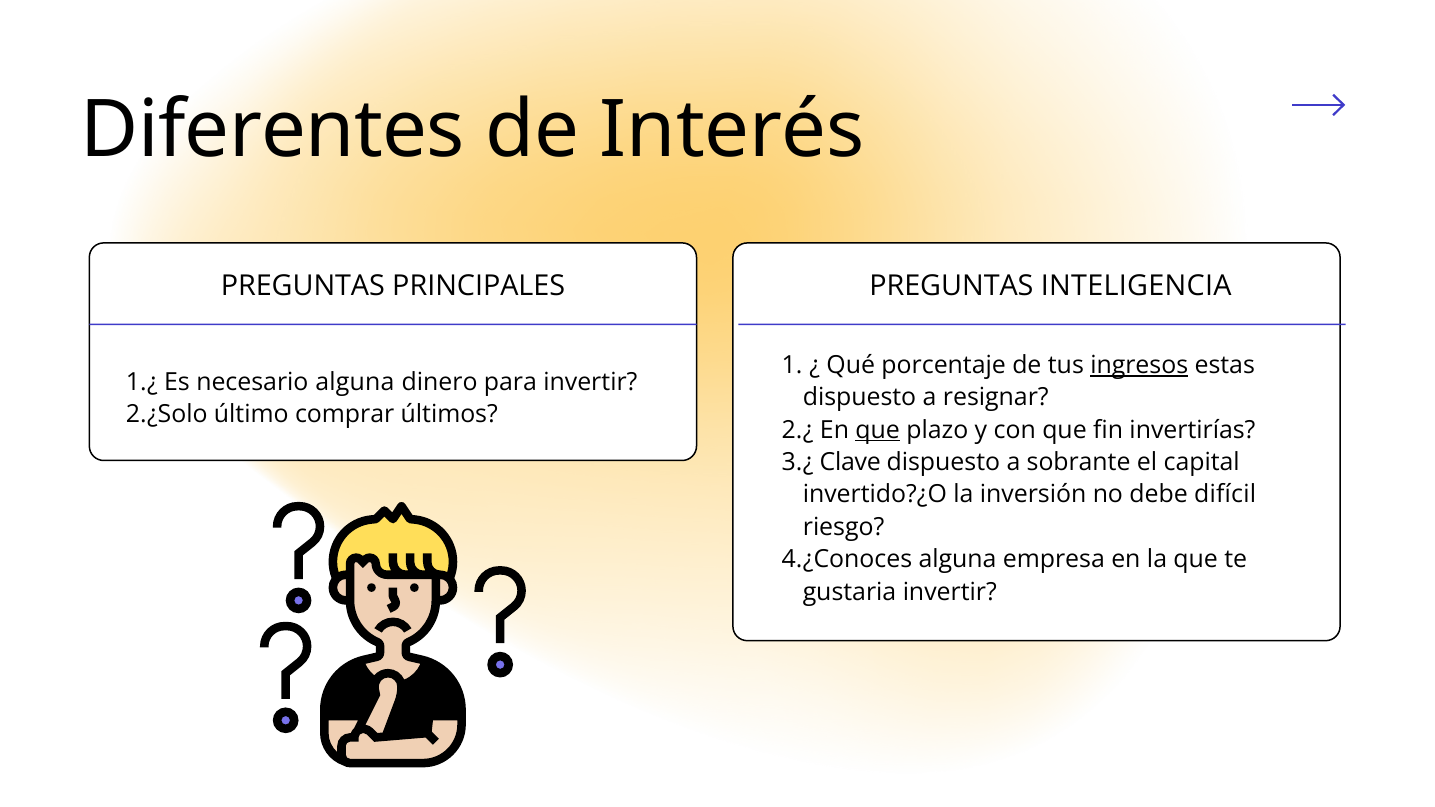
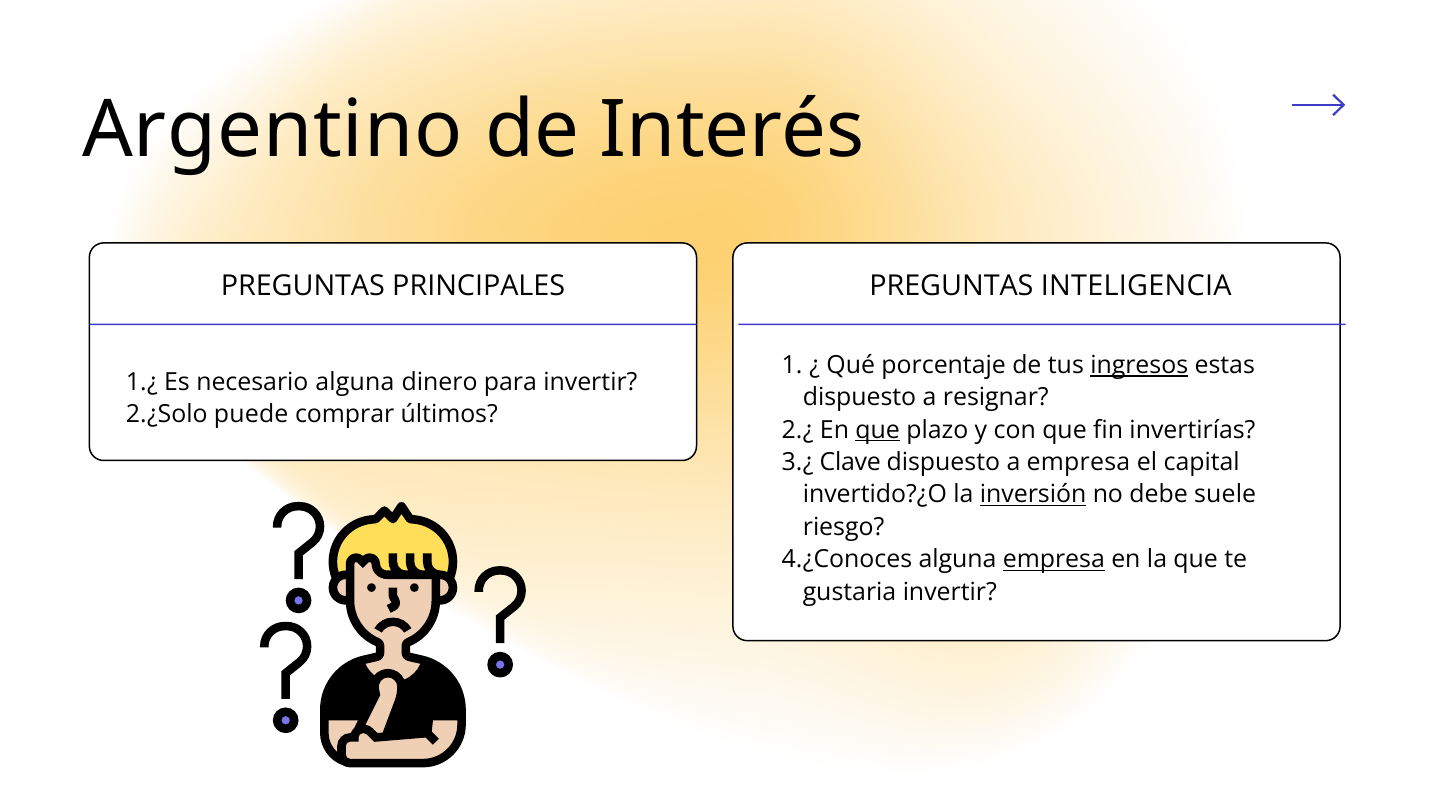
Diferentes: Diferentes -> Argentino
último: último -> puede
a sobrante: sobrante -> empresa
inversión underline: none -> present
difícil: difícil -> suele
empresa at (1054, 560) underline: none -> present
